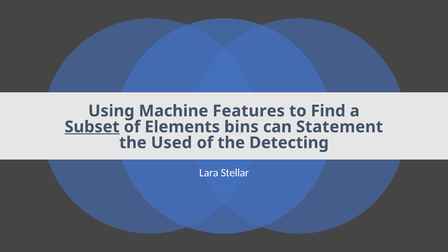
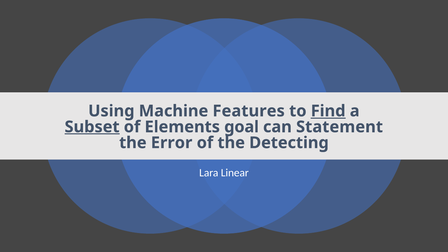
Find underline: none -> present
bins: bins -> goal
Used: Used -> Error
Stellar: Stellar -> Linear
